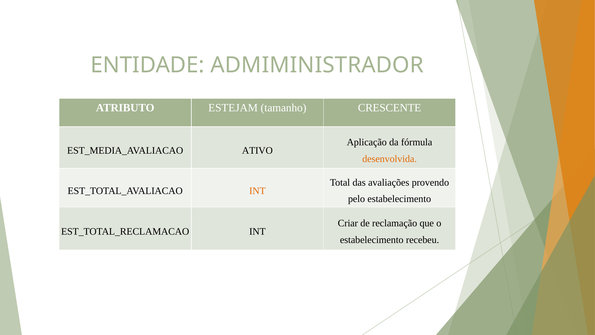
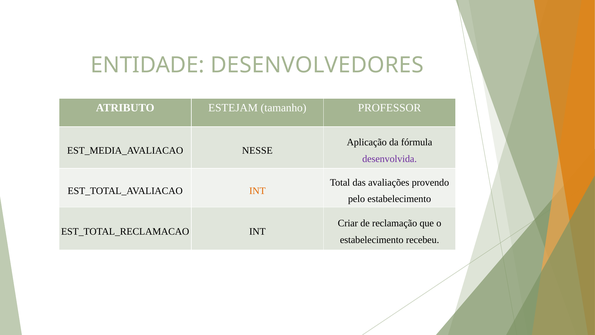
ADMIMINISTRADOR: ADMIMINISTRADOR -> DESENVOLVEDORES
CRESCENTE: CRESCENTE -> PROFESSOR
ATIVO: ATIVO -> NESSE
desenvolvida colour: orange -> purple
